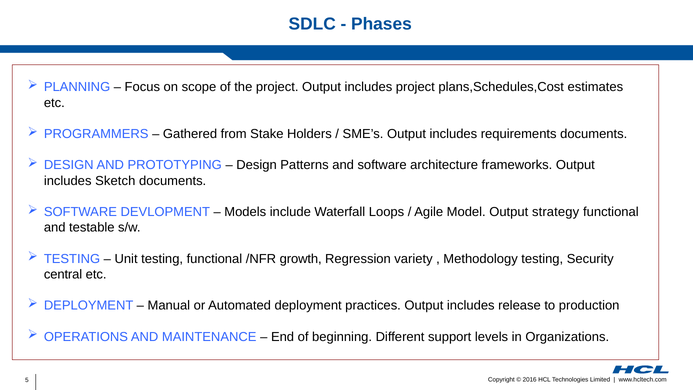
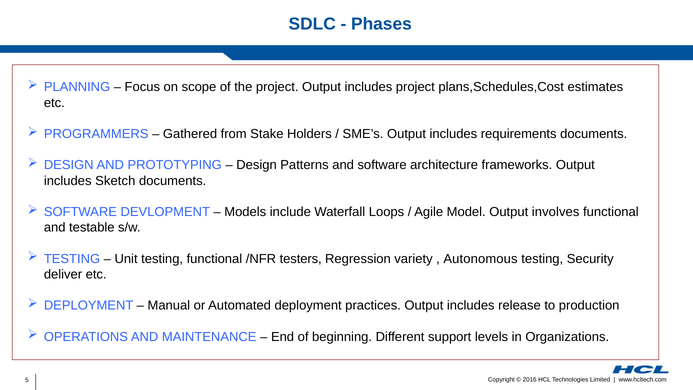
strategy: strategy -> involves
growth: growth -> testers
Methodology: Methodology -> Autonomous
central: central -> deliver
